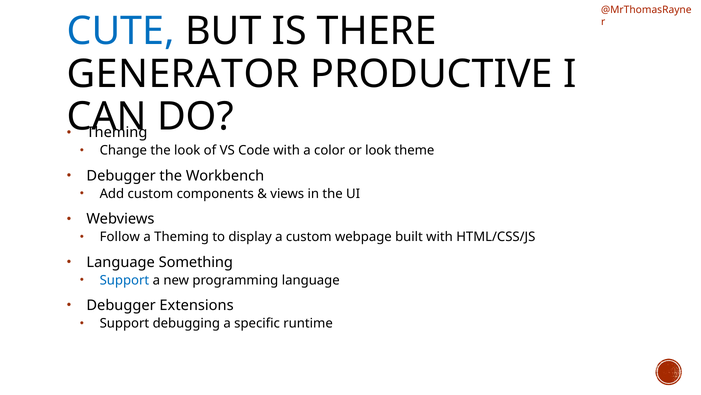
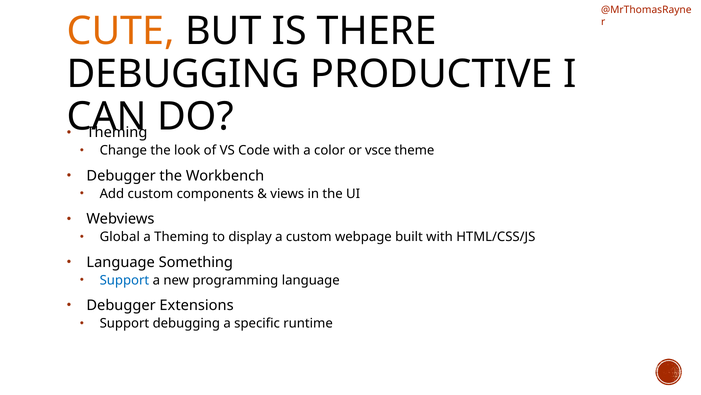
CUTE colour: blue -> orange
GENERATOR at (183, 74): GENERATOR -> DEBUGGING
or look: look -> vsce
Follow: Follow -> Global
